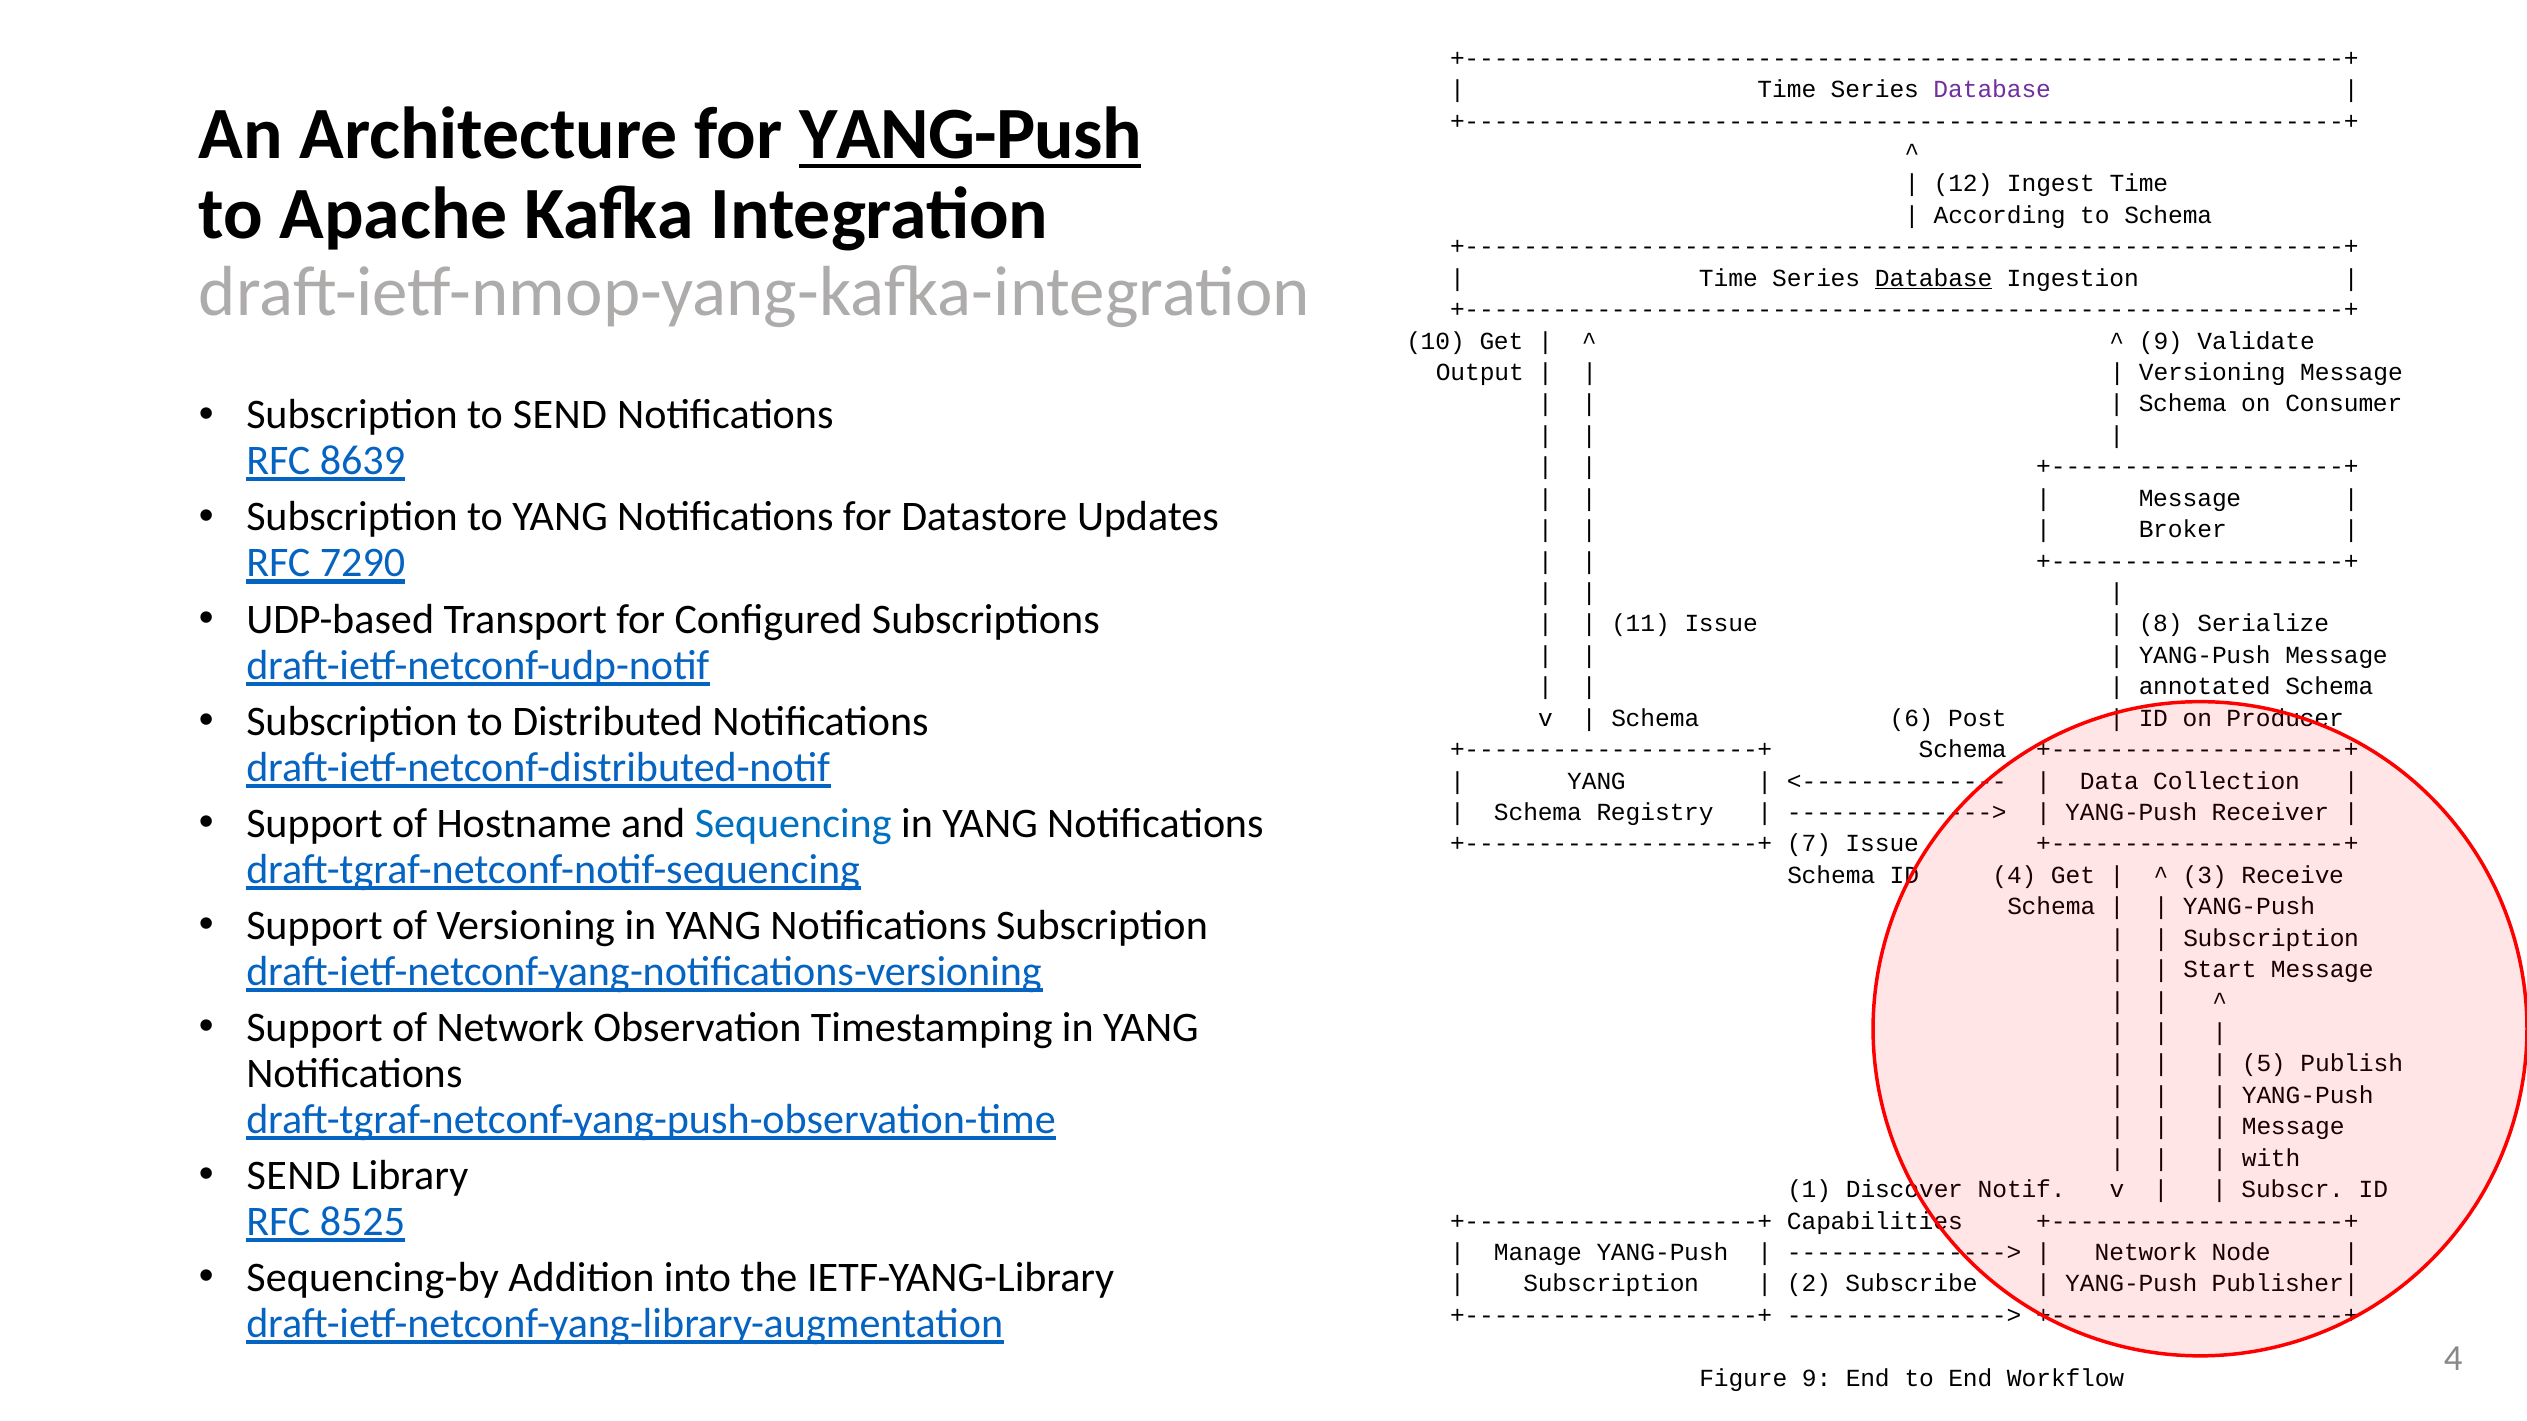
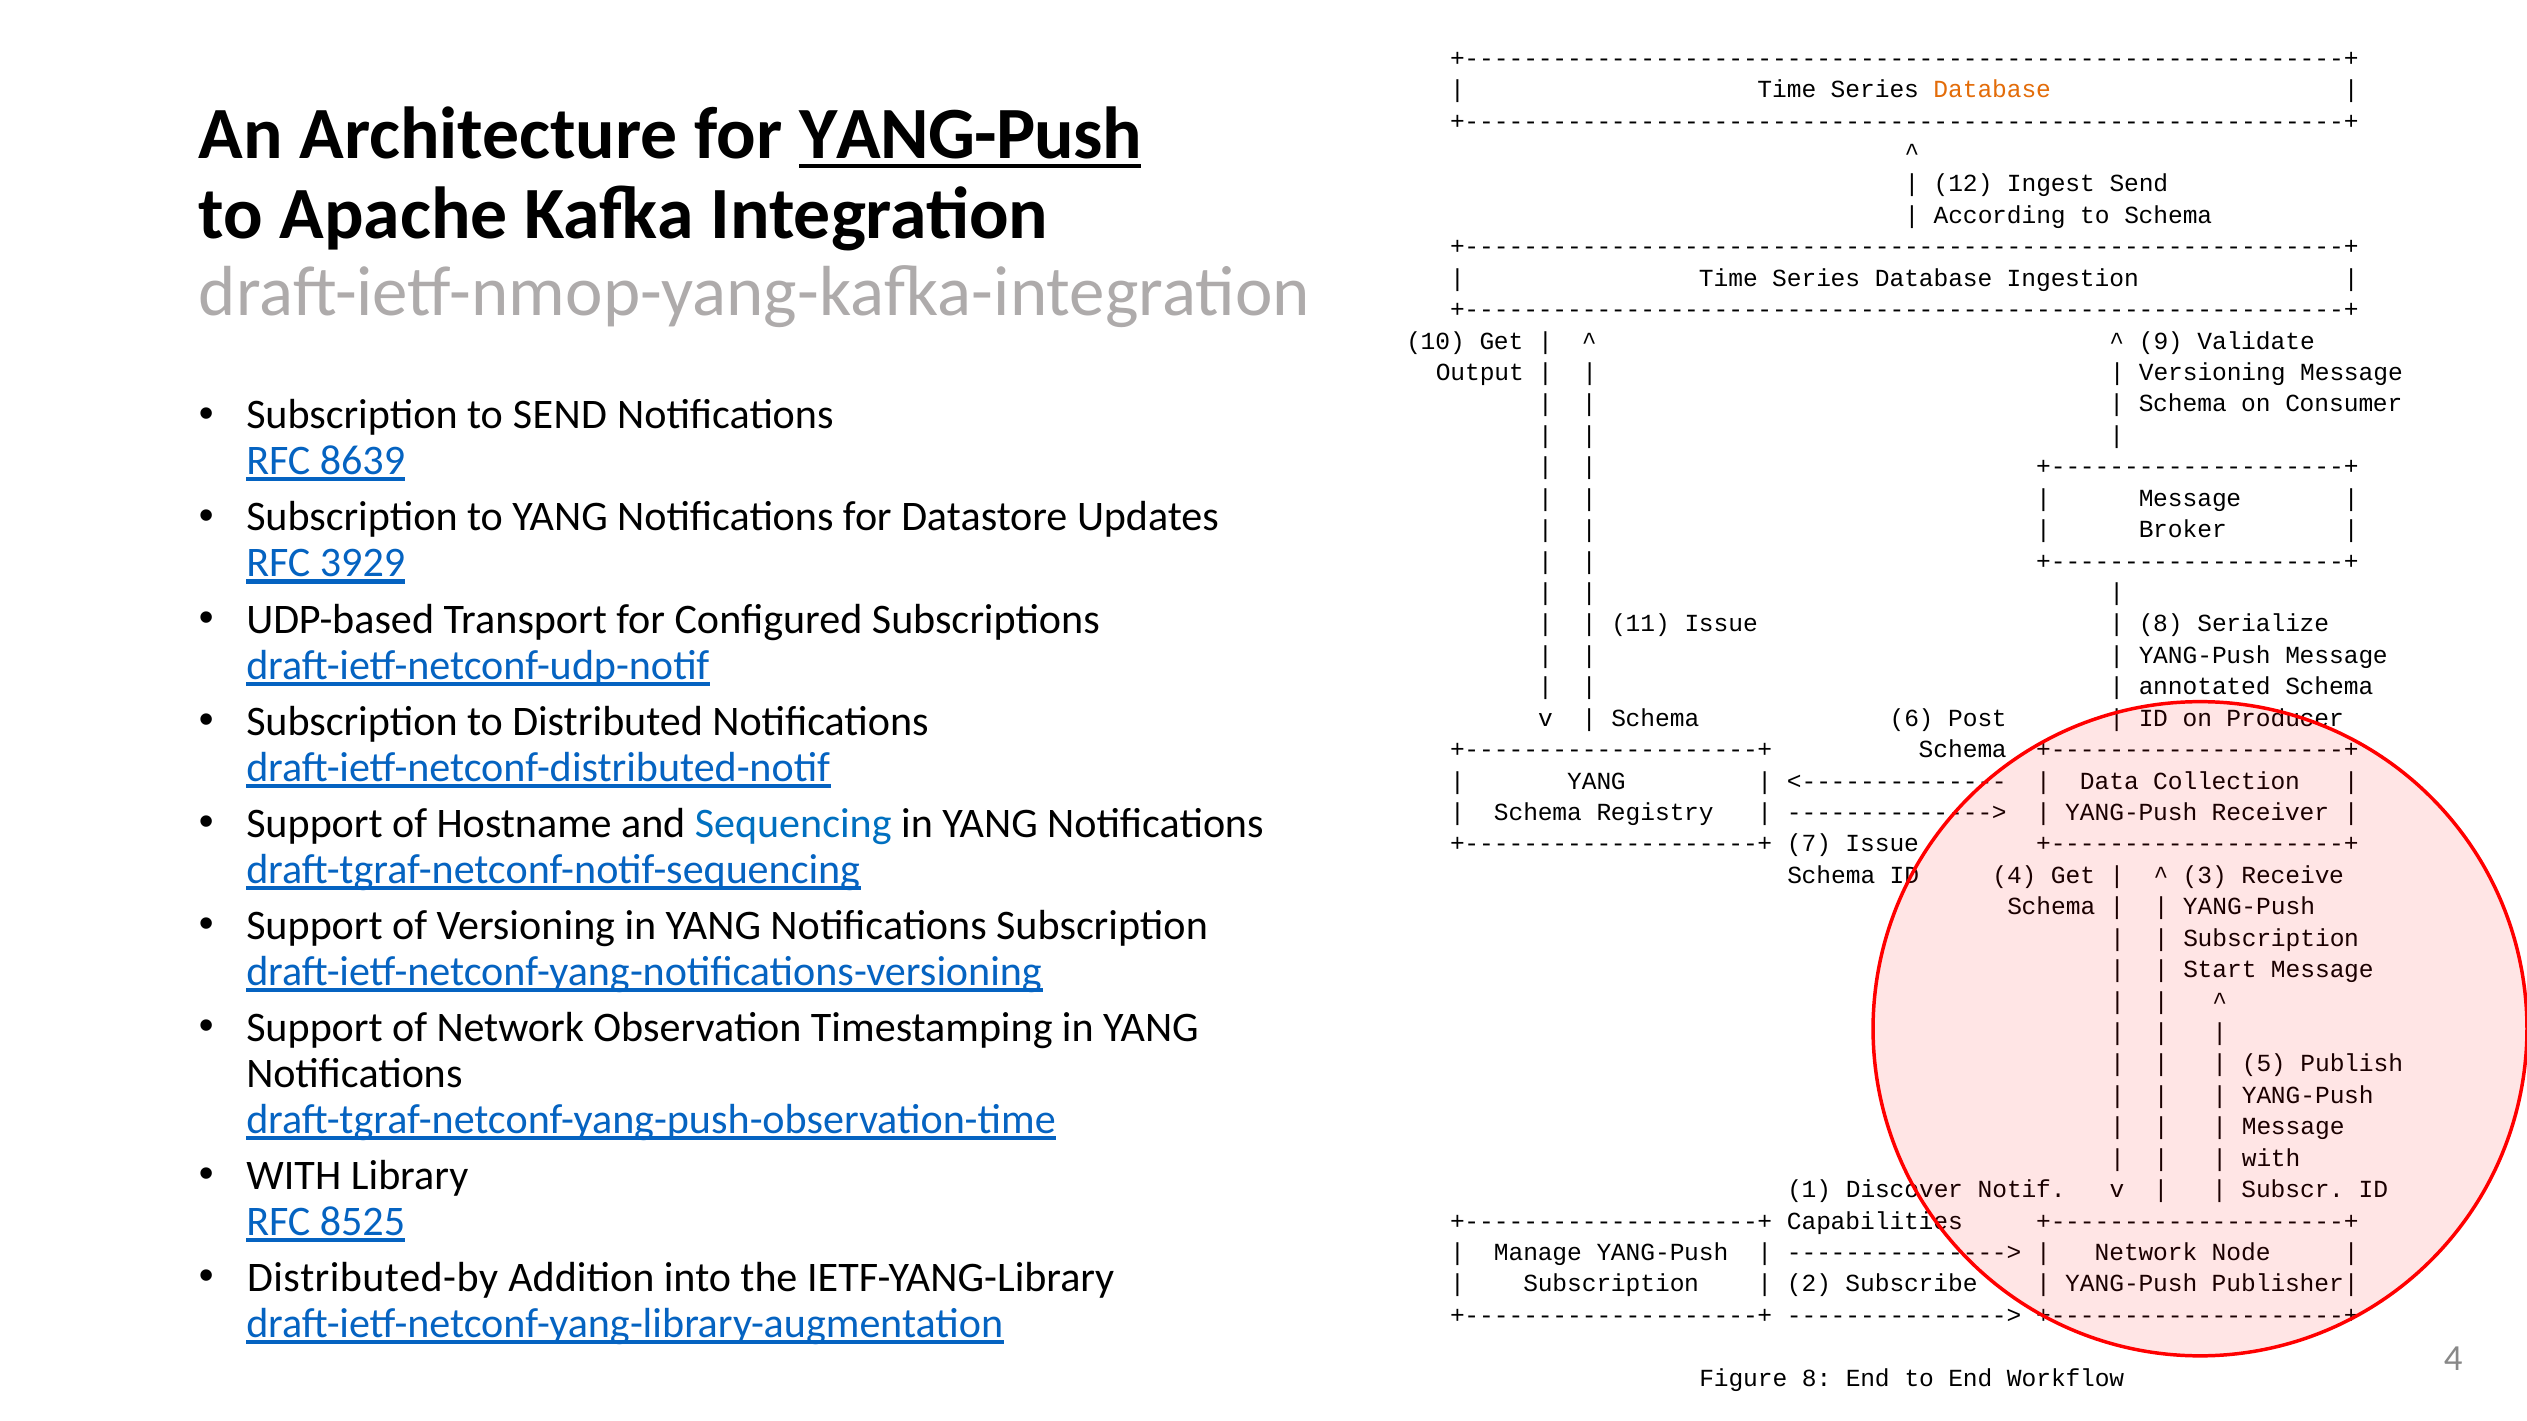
Database at (1992, 90) colour: purple -> orange
Ingest Time: Time -> Send
Database at (1934, 278) underline: present -> none
7290: 7290 -> 3929
SEND at (294, 1176): SEND -> WITH
Sequencing-by: Sequencing-by -> Distributed-by
Figure 9: 9 -> 8
